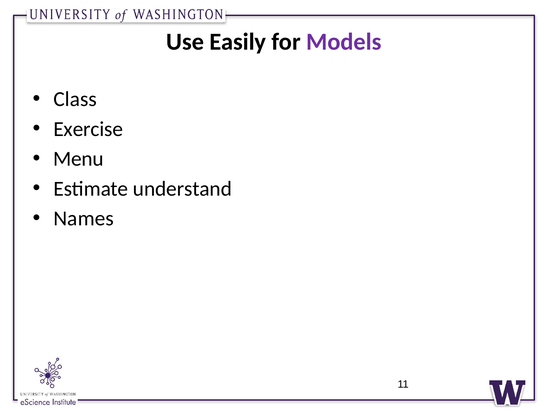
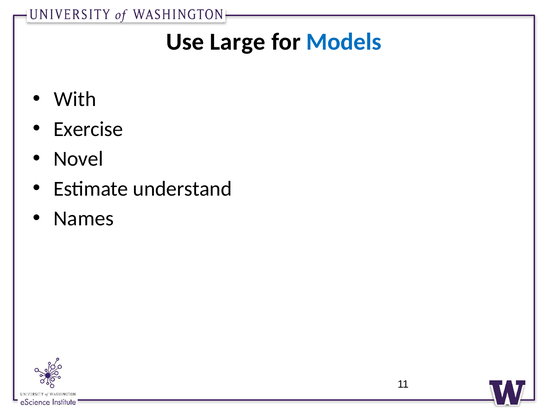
Easily: Easily -> Large
Models colour: purple -> blue
Class: Class -> With
Menu: Menu -> Novel
